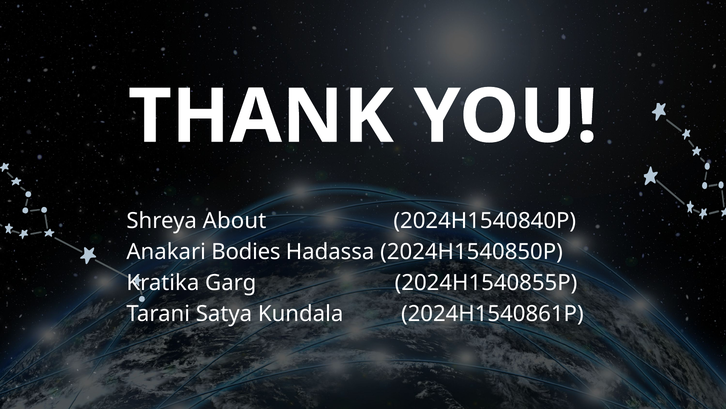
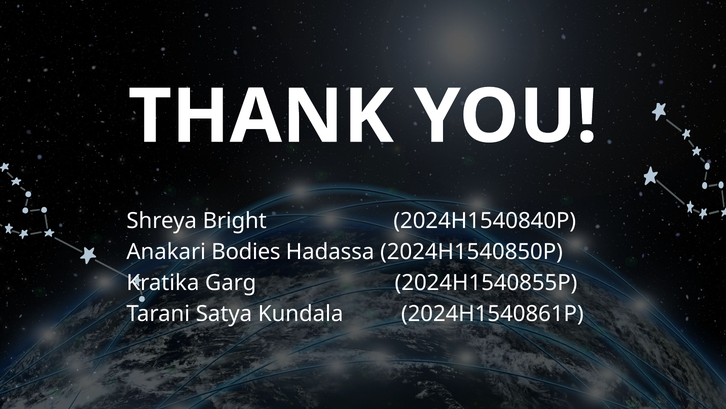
About: About -> Bright
